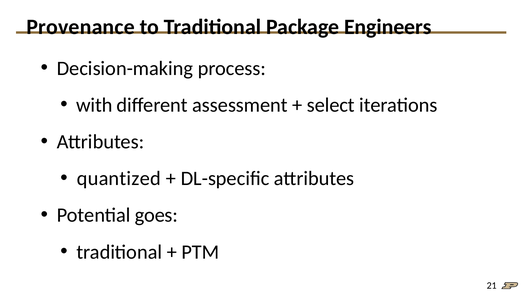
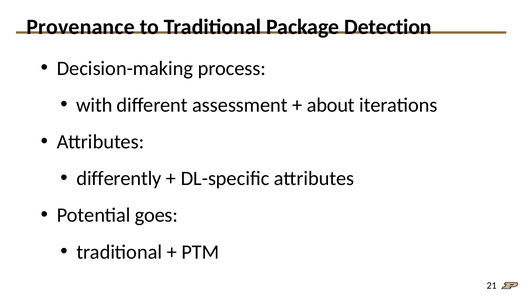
Engineers: Engineers -> Detection
select: select -> about
quantized: quantized -> differently
